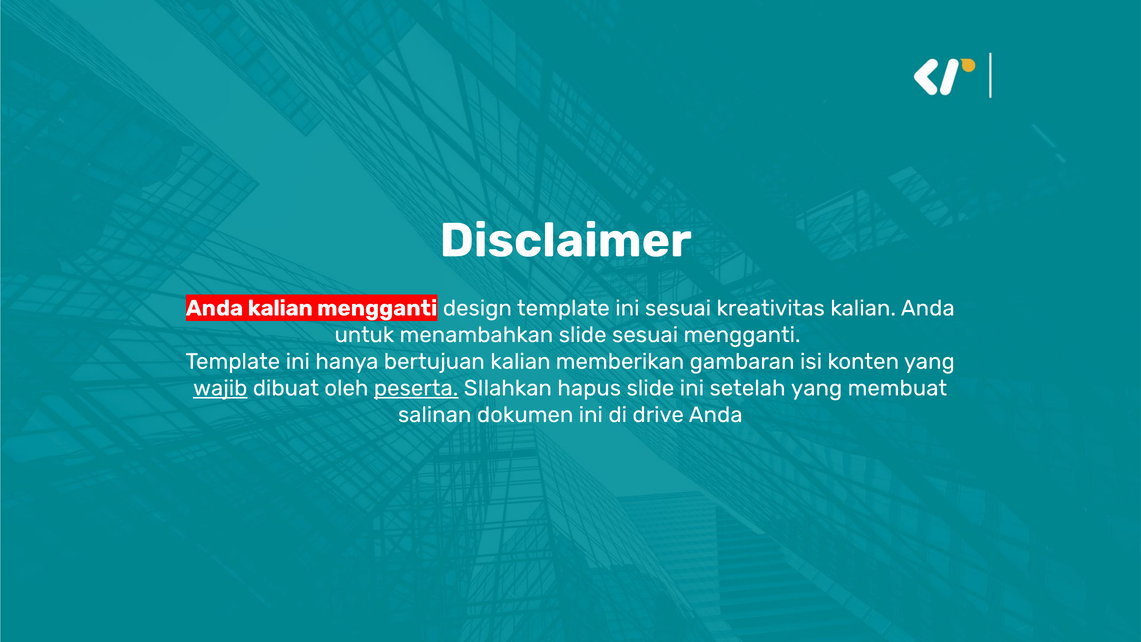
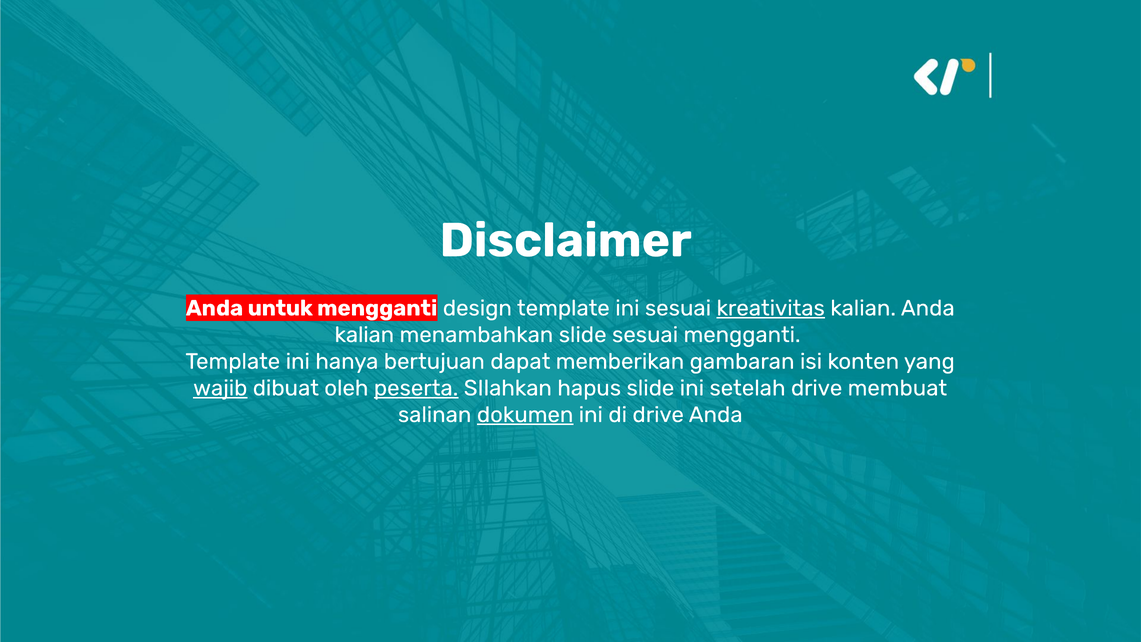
Anda kalian: kalian -> untuk
kreativitas underline: none -> present
untuk at (364, 335): untuk -> kalian
bertujuan kalian: kalian -> dapat
setelah yang: yang -> drive
dokumen underline: none -> present
